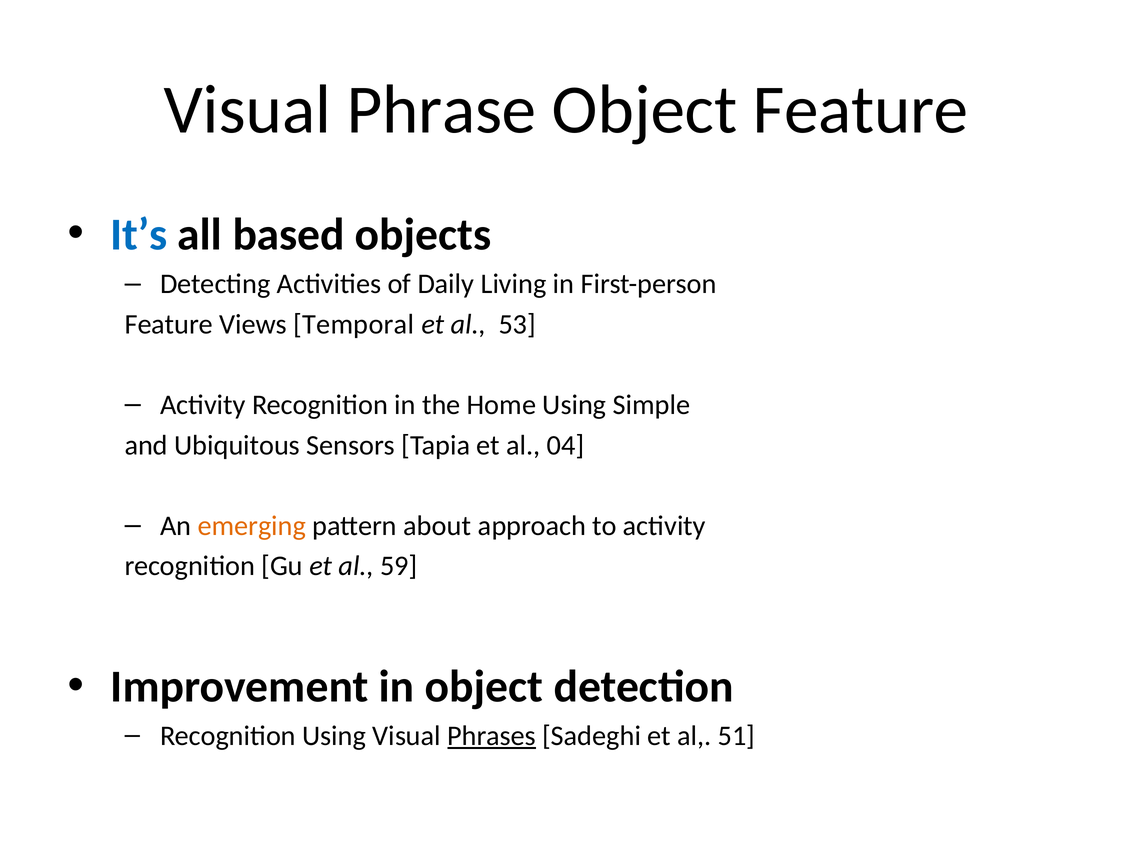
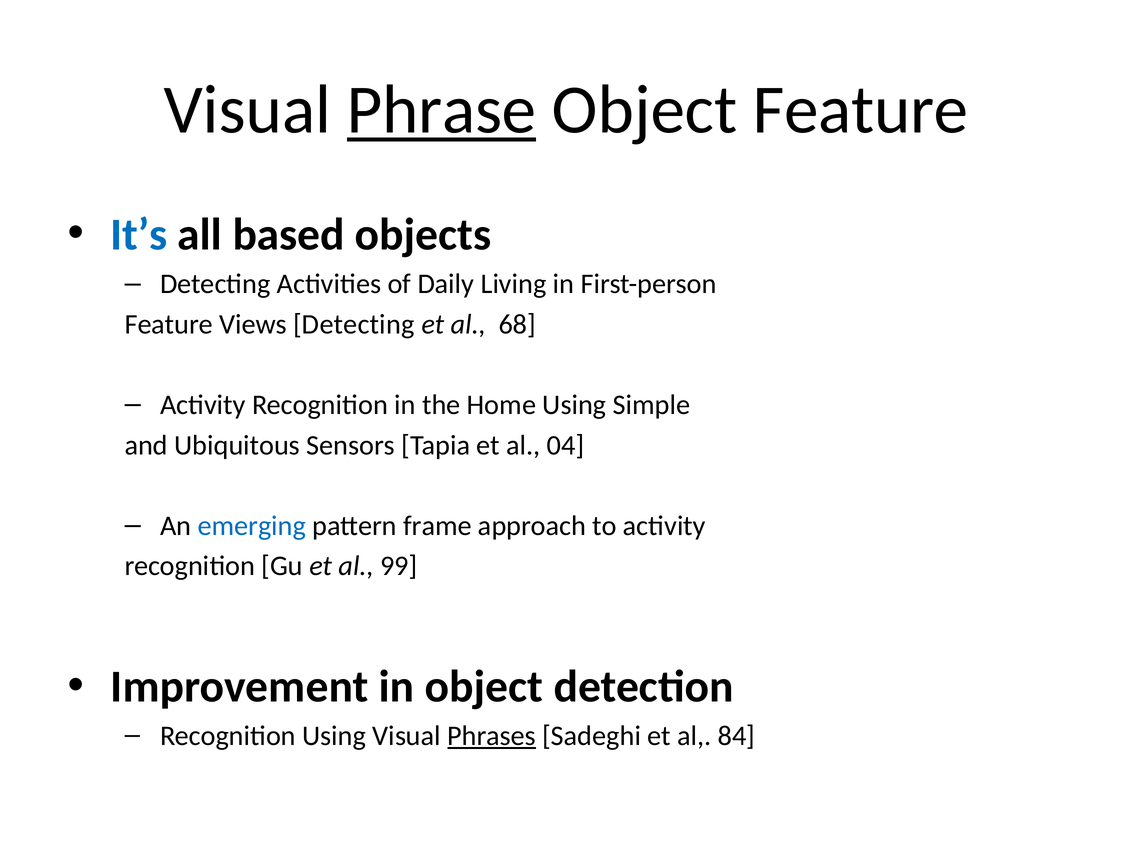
Phrase underline: none -> present
Views Temporal: Temporal -> Detecting
53: 53 -> 68
emerging colour: orange -> blue
about: about -> frame
59: 59 -> 99
51: 51 -> 84
